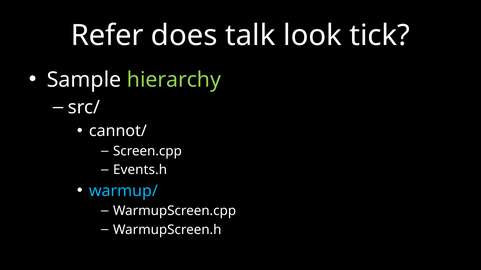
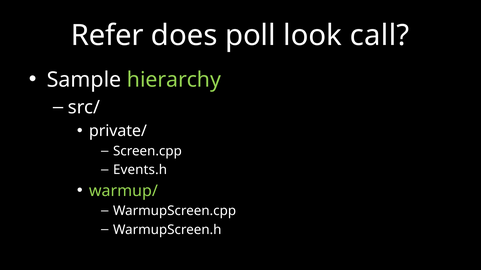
talk: talk -> poll
tick: tick -> call
cannot/: cannot/ -> private/
warmup/ colour: light blue -> light green
